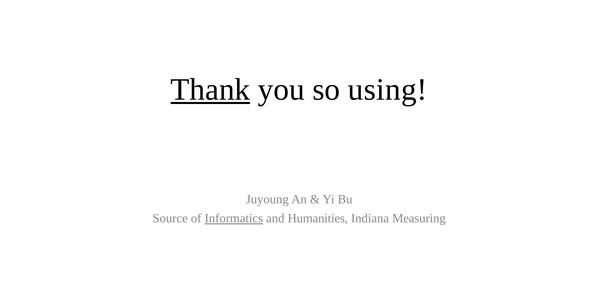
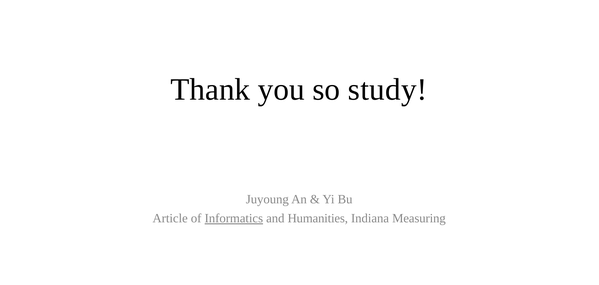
Thank underline: present -> none
using: using -> study
Source: Source -> Article
